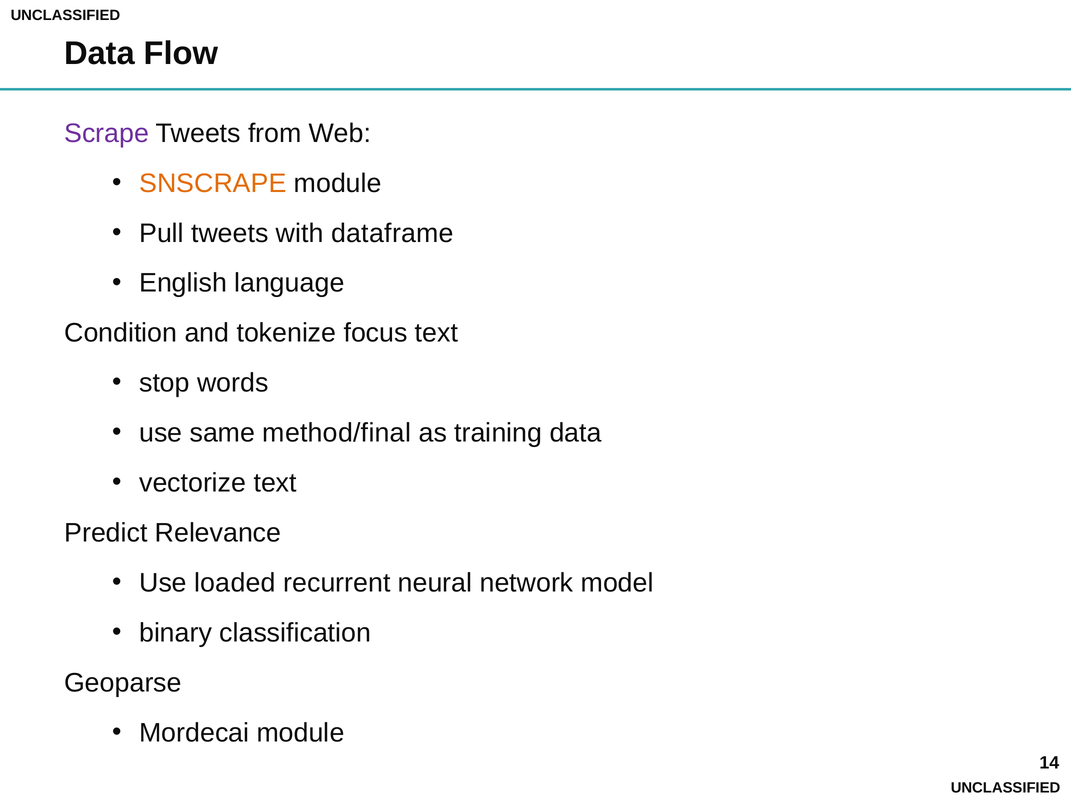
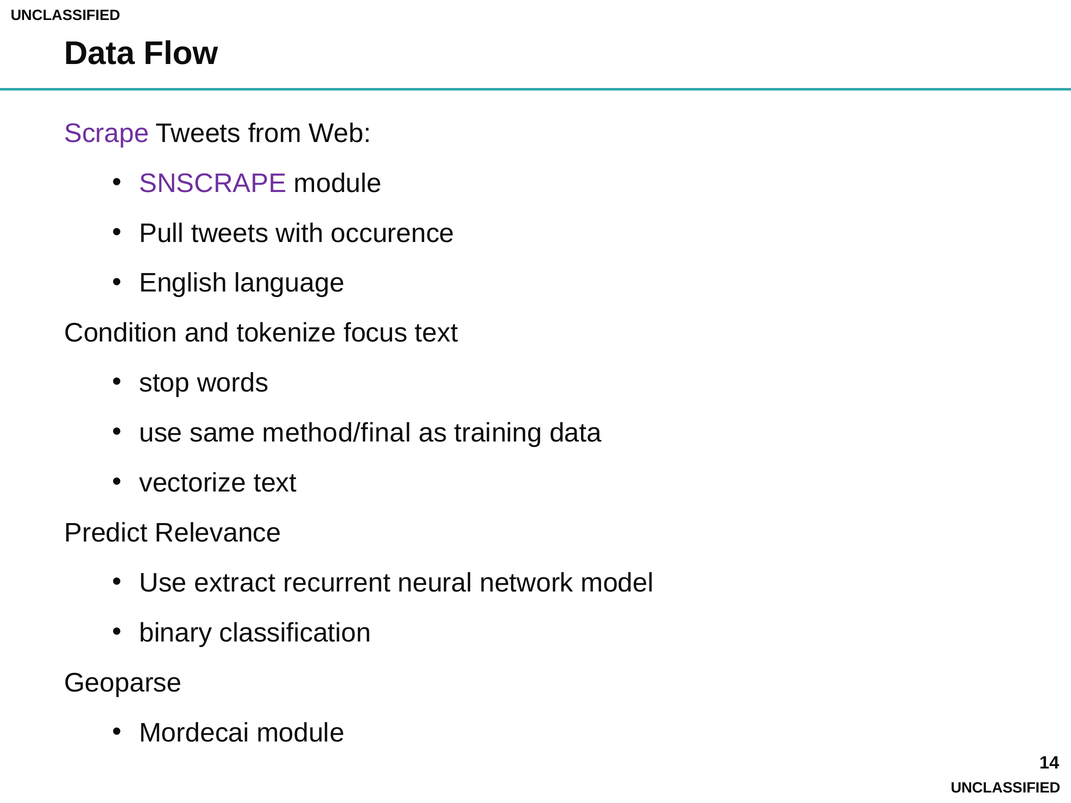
SNSCRAPE colour: orange -> purple
dataframe: dataframe -> occurence
loaded: loaded -> extract
